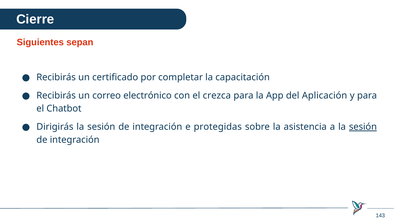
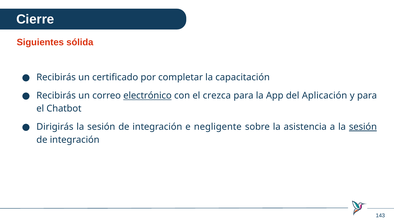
sepan: sepan -> sólida
electrónico underline: none -> present
protegidas: protegidas -> negligente
